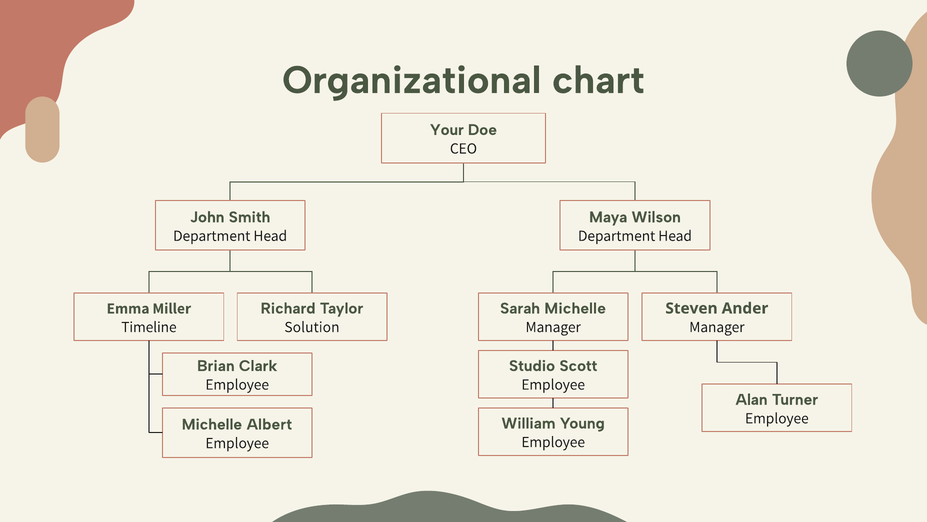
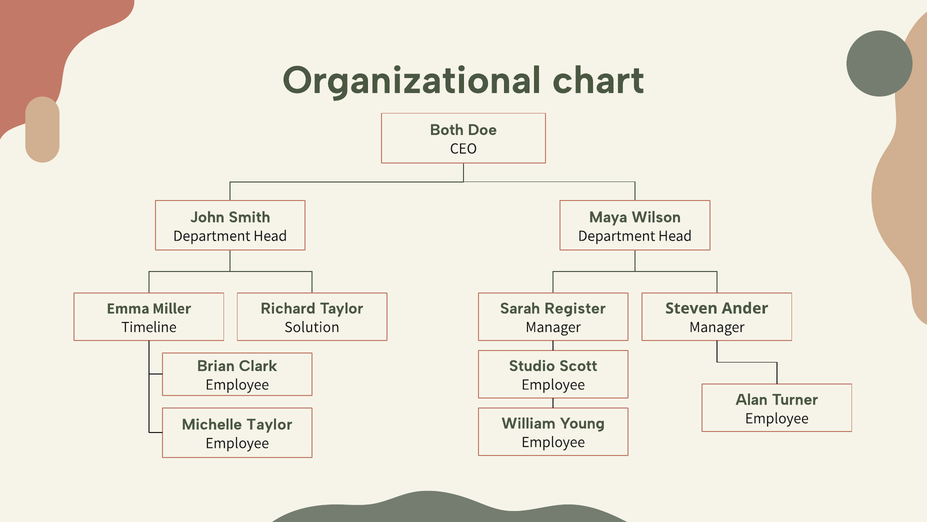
Your: Your -> Both
Sarah Michelle: Michelle -> Register
Michelle Albert: Albert -> Taylor
